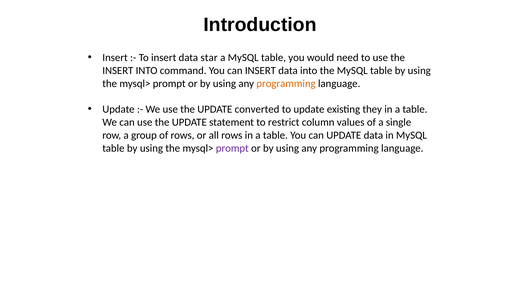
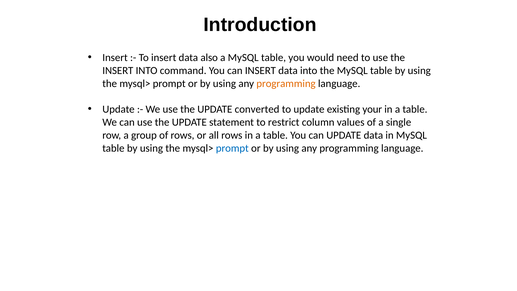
star: star -> also
they: they -> your
prompt at (232, 148) colour: purple -> blue
